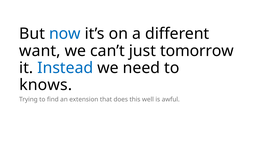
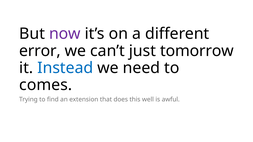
now colour: blue -> purple
want: want -> error
knows: knows -> comes
